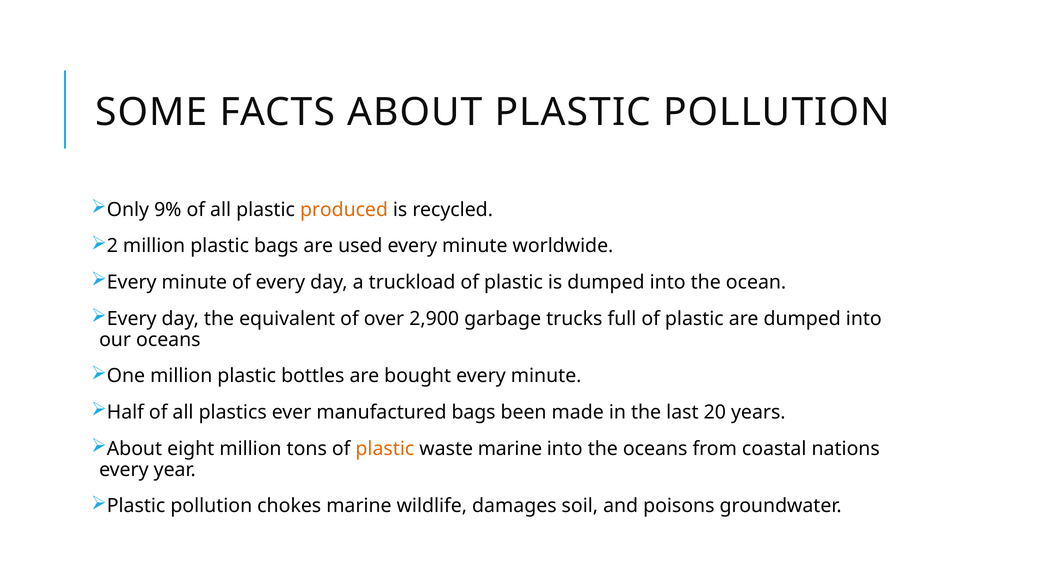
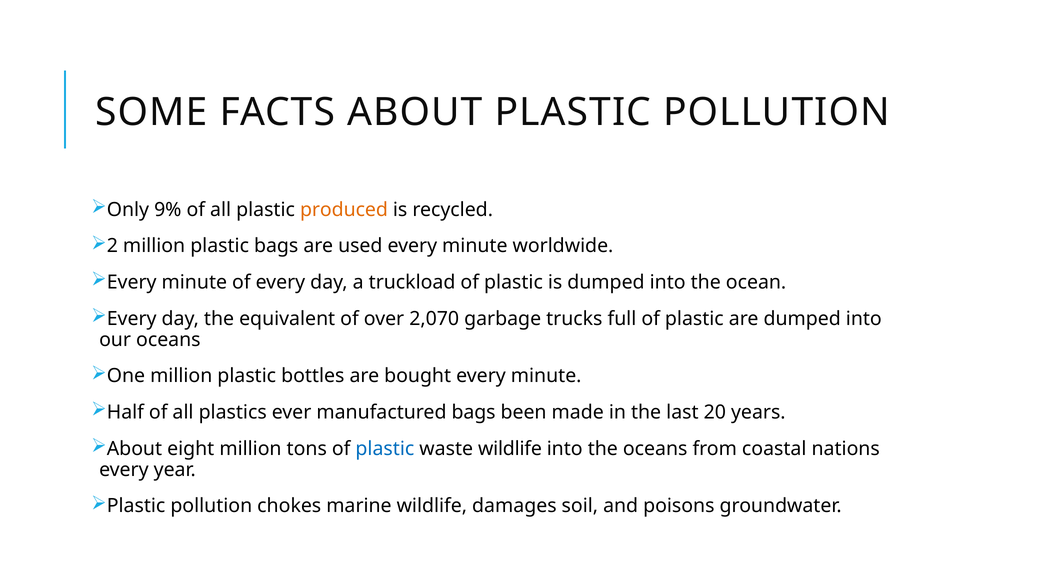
2,900: 2,900 -> 2,070
plastic at (385, 448) colour: orange -> blue
waste marine: marine -> wildlife
